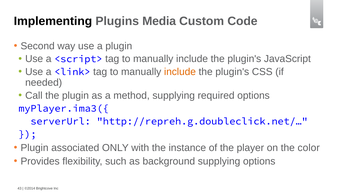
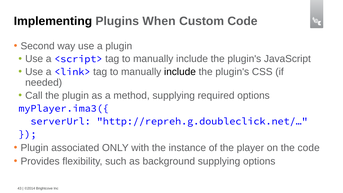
Media: Media -> When
include at (180, 72) colour: orange -> black
the color: color -> code
